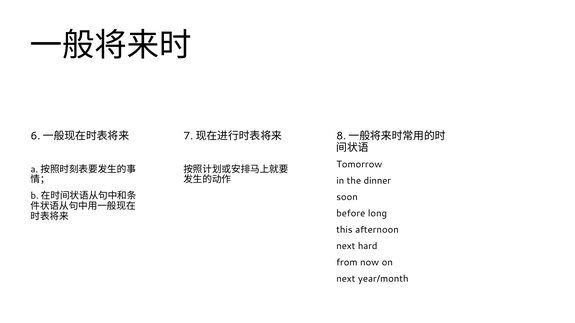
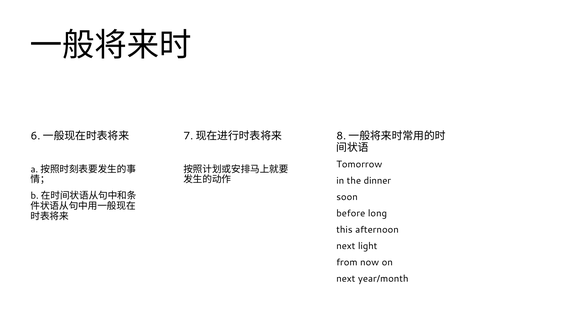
hard: hard -> light
